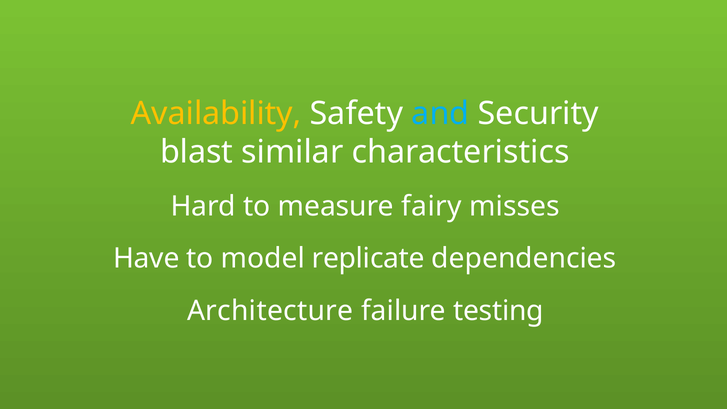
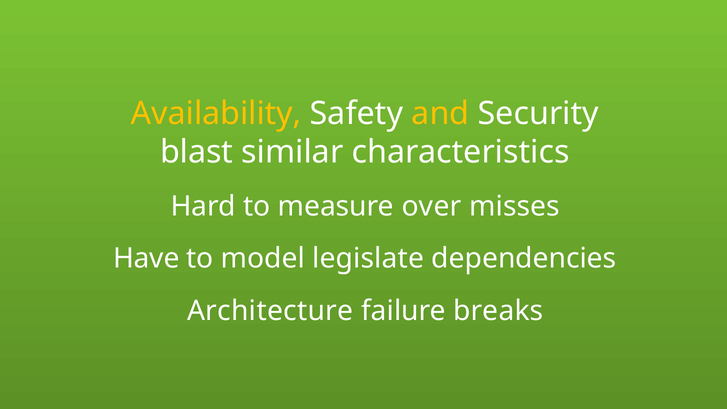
and colour: light blue -> yellow
fairy: fairy -> over
replicate: replicate -> legislate
testing: testing -> breaks
